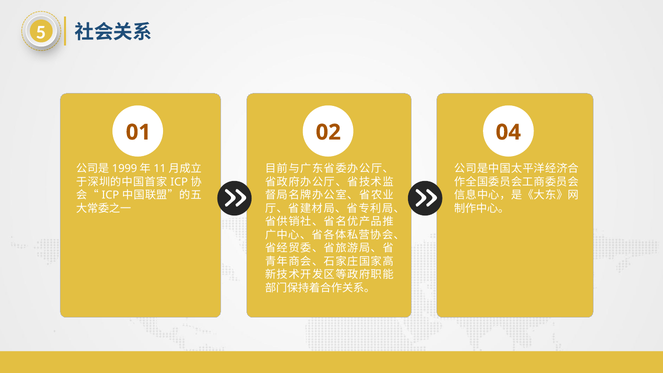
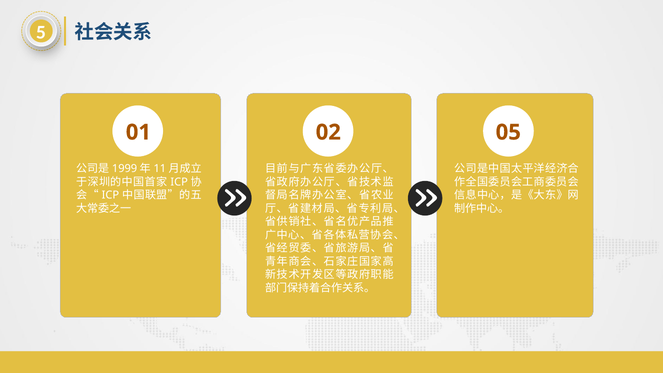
04: 04 -> 05
